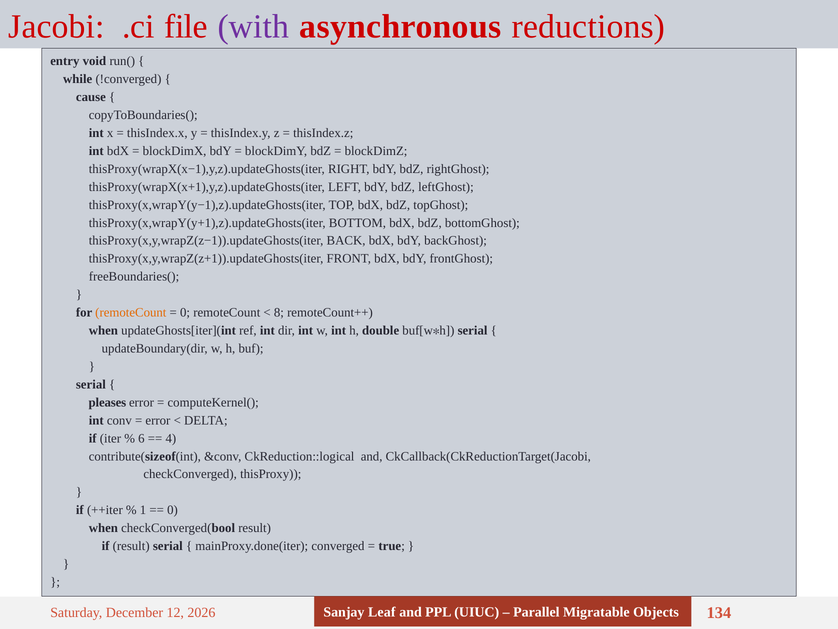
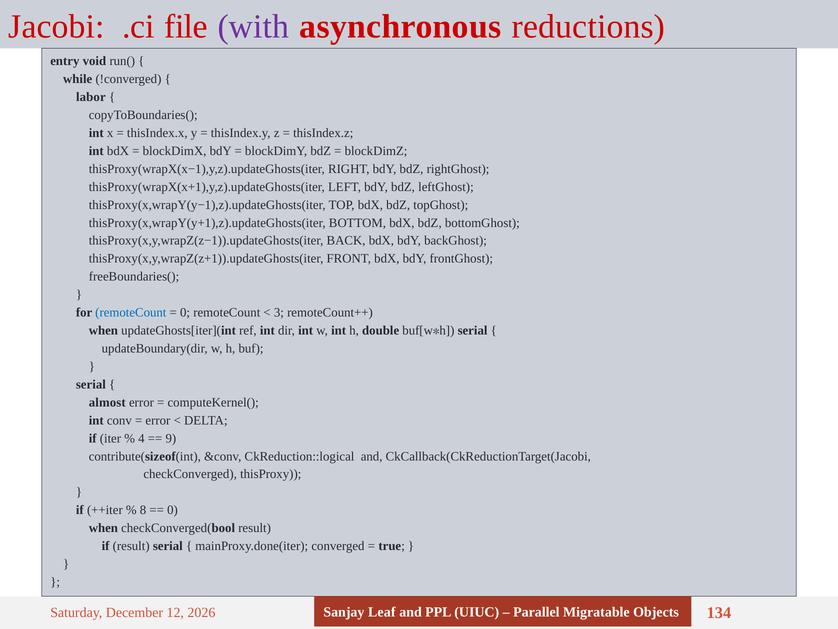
cause: cause -> labor
remoteCount at (131, 312) colour: orange -> blue
8: 8 -> 3
pleases: pleases -> almost
6: 6 -> 4
4: 4 -> 9
1: 1 -> 8
